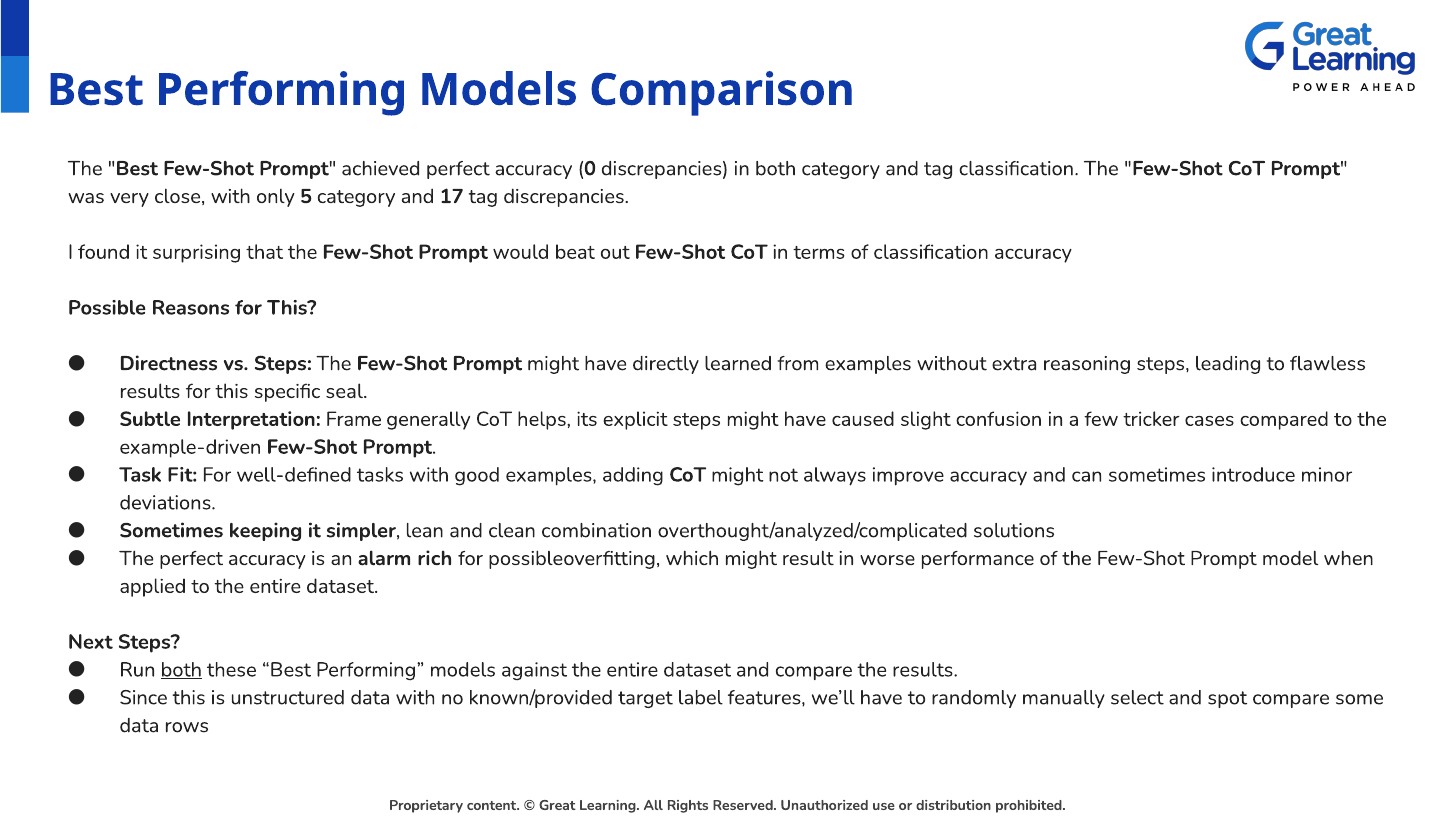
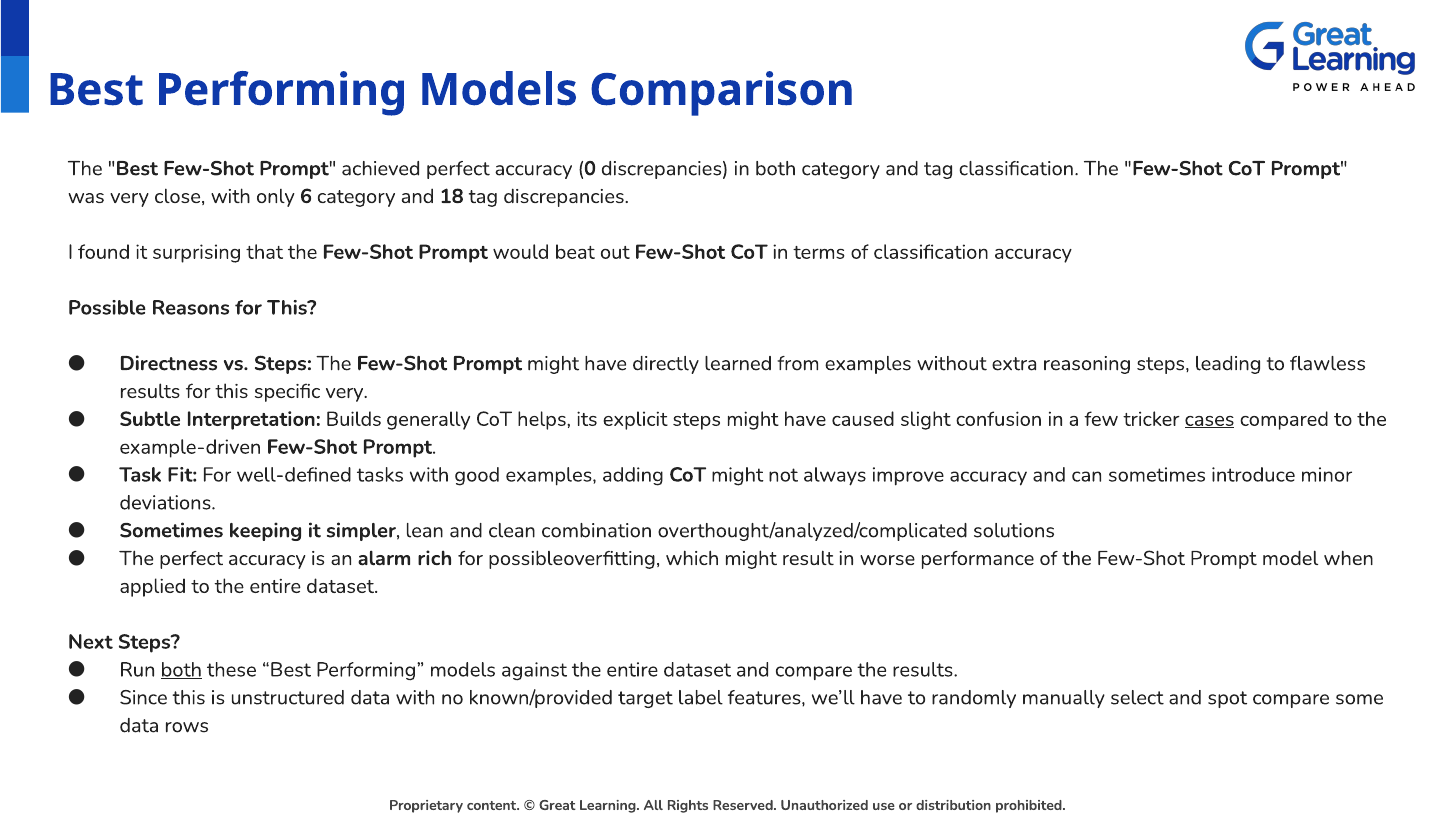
5: 5 -> 6
17: 17 -> 18
specific seal: seal -> very
Frame: Frame -> Builds
cases underline: none -> present
